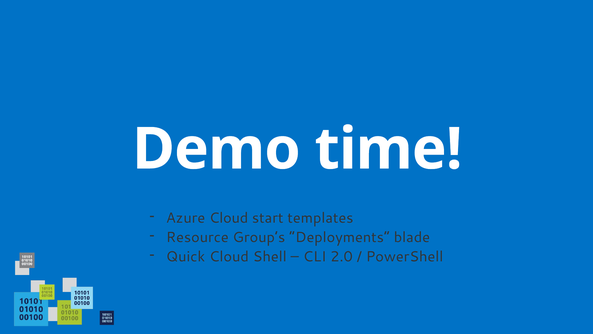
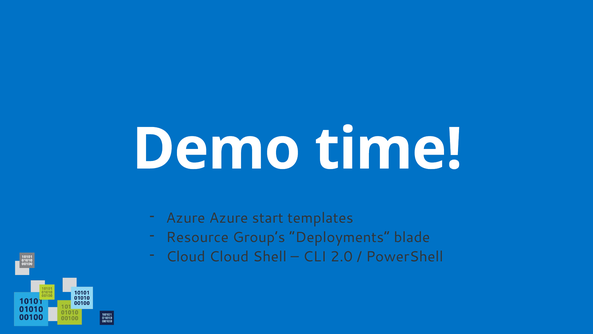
Azure Cloud: Cloud -> Azure
Quick at (186, 256): Quick -> Cloud
